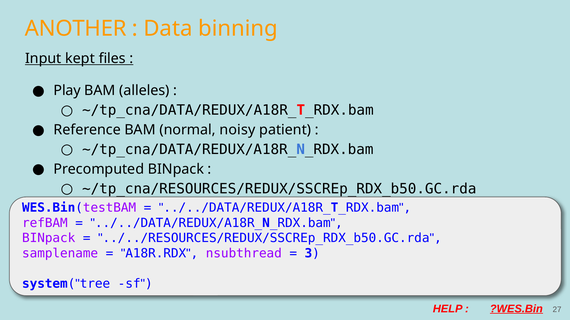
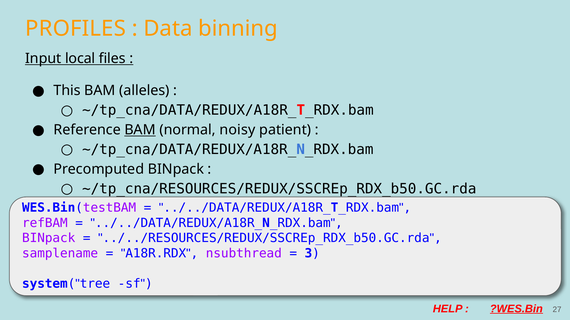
ANOTHER: ANOTHER -> PROFILES
kept: kept -> local
Play: Play -> This
BAM at (140, 130) underline: none -> present
